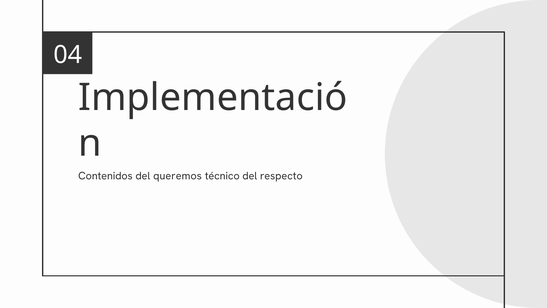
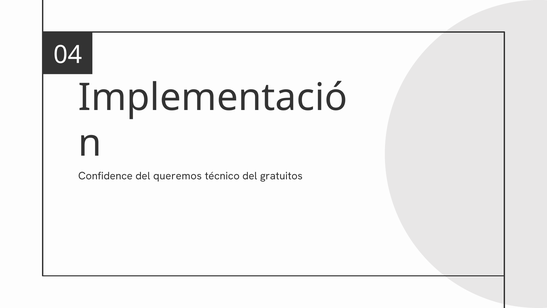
Contenidos: Contenidos -> Confidence
respecto: respecto -> gratuitos
